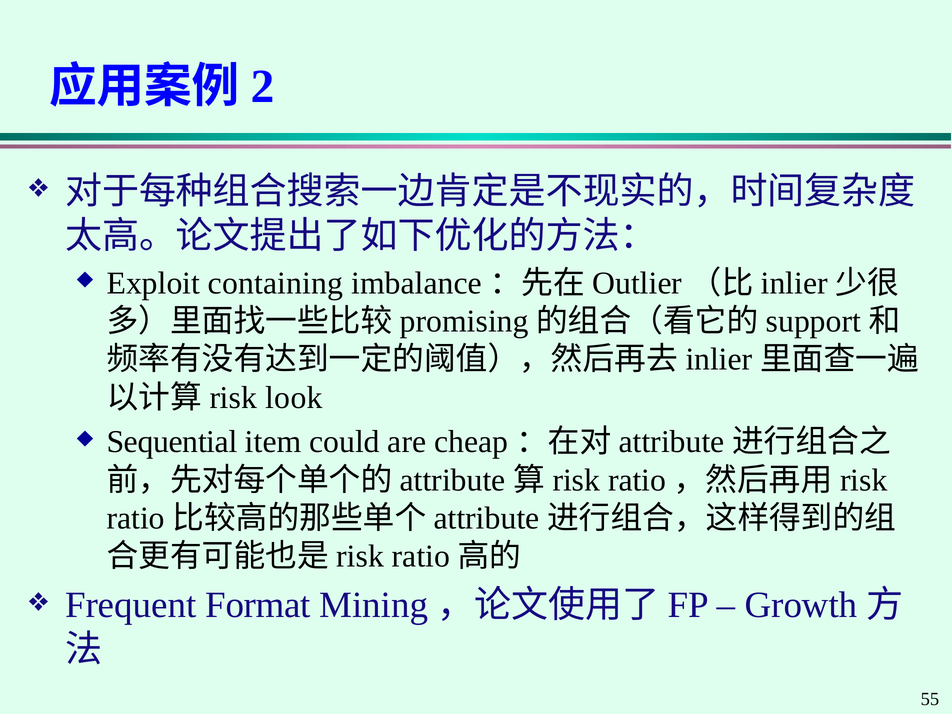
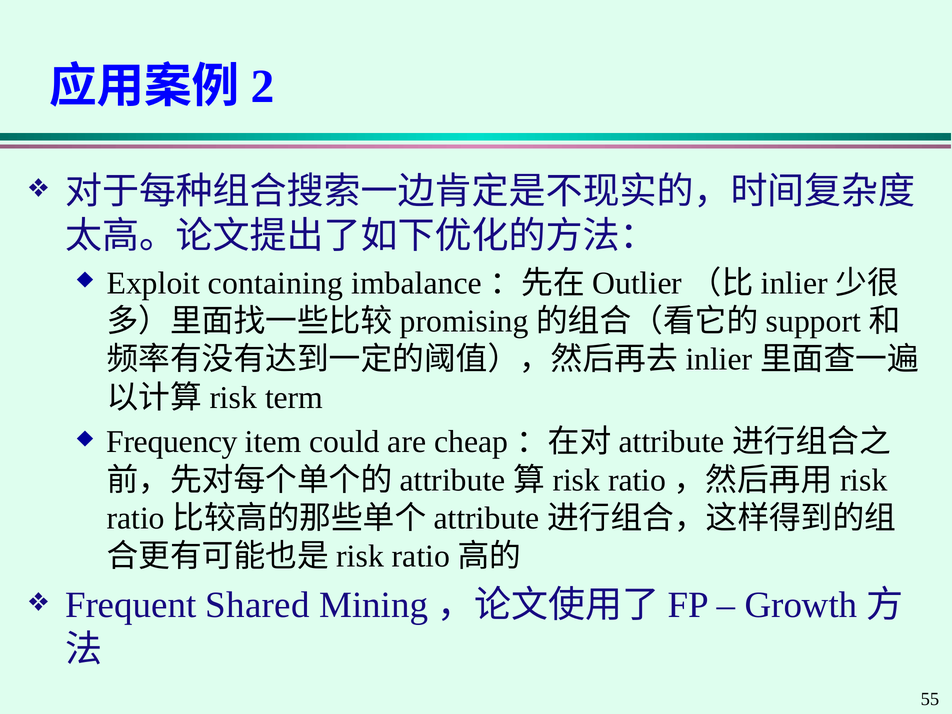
look: look -> term
Sequential: Sequential -> Frequency
Format: Format -> Shared
